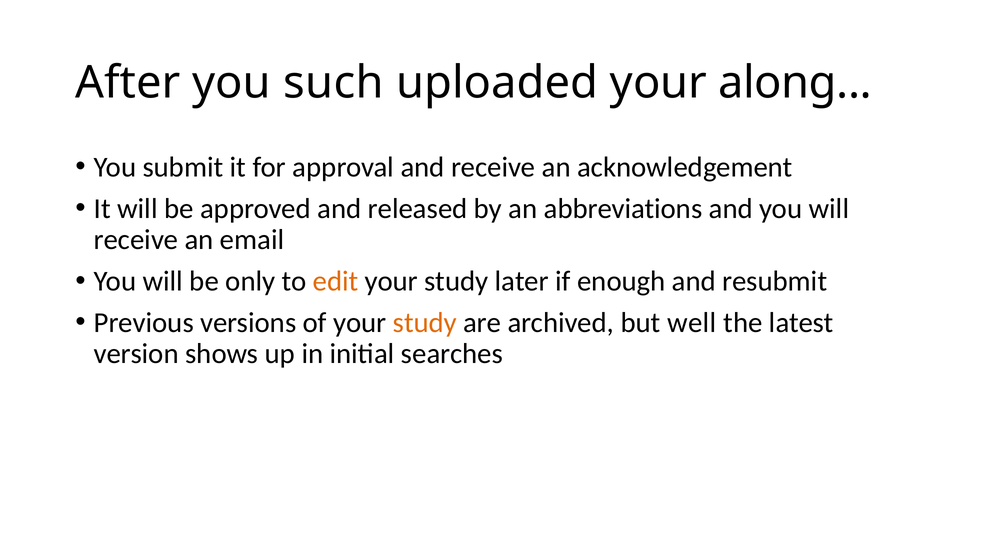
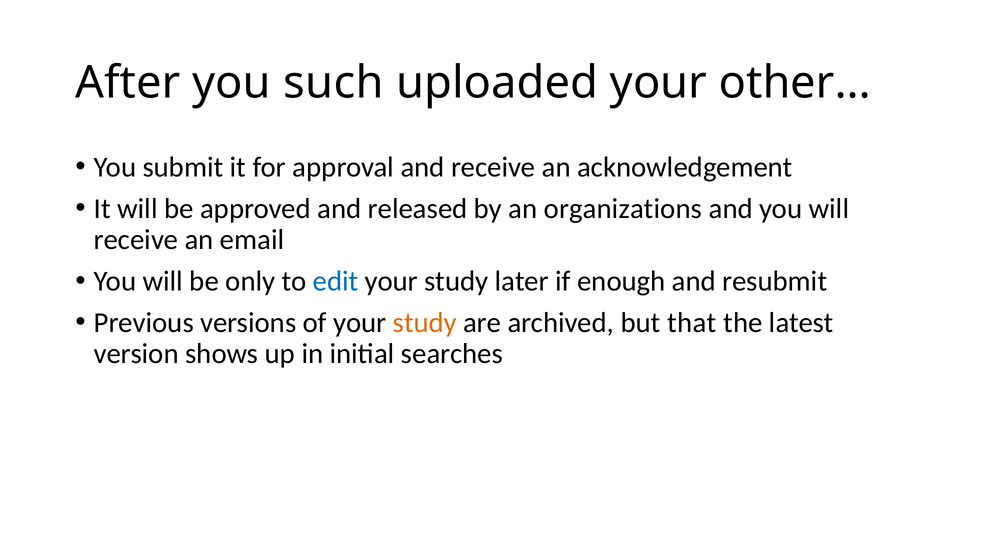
along: along -> other
abbreviations: abbreviations -> organizations
edit colour: orange -> blue
well: well -> that
